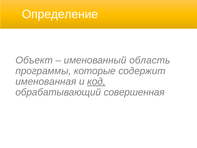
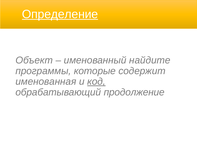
Определение underline: none -> present
область: область -> найдите
совершенная: совершенная -> продолжение
